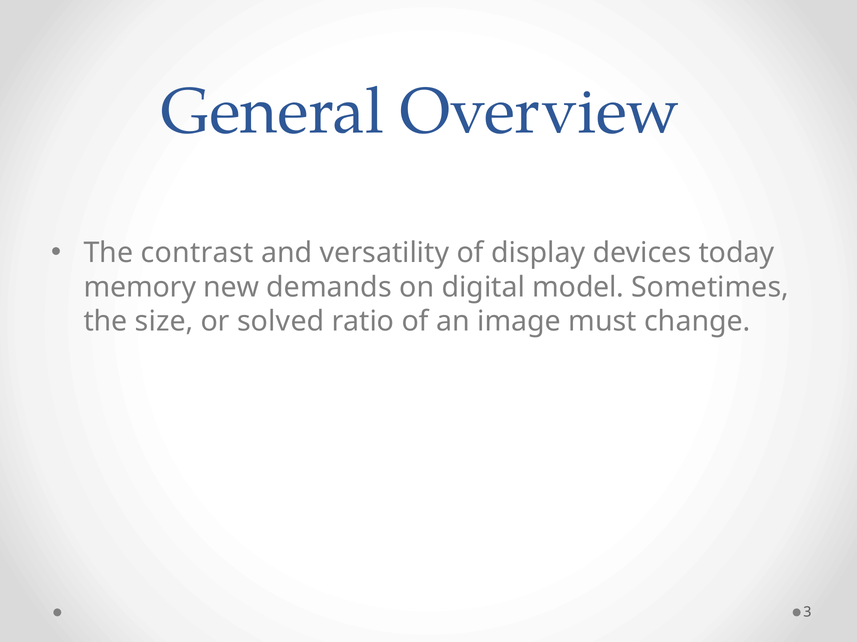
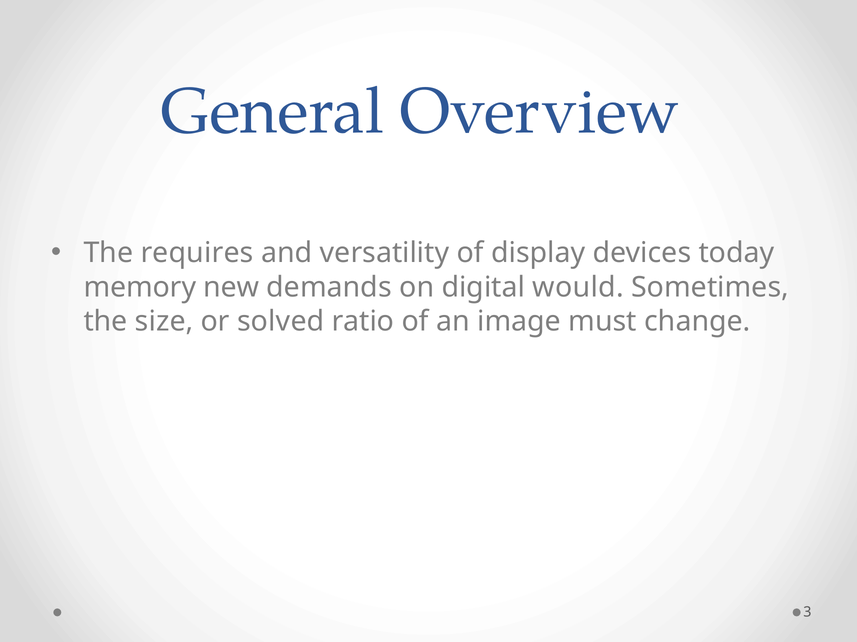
contrast: contrast -> requires
model: model -> would
